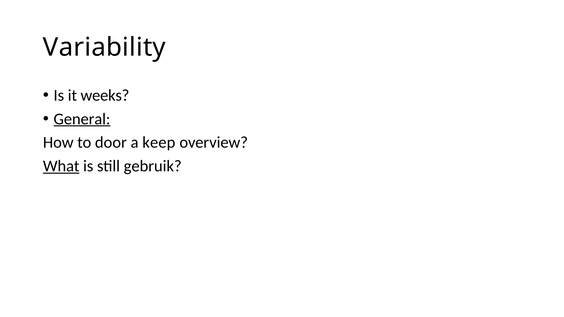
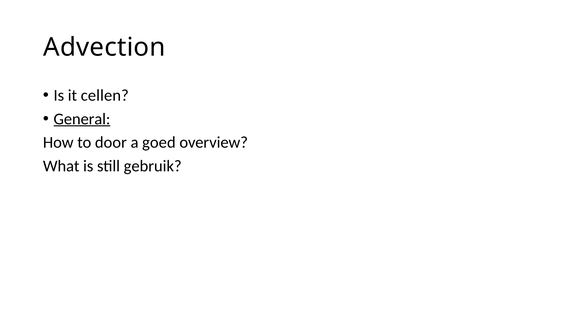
Variability: Variability -> Advection
weeks: weeks -> cellen
keep: keep -> goed
What underline: present -> none
